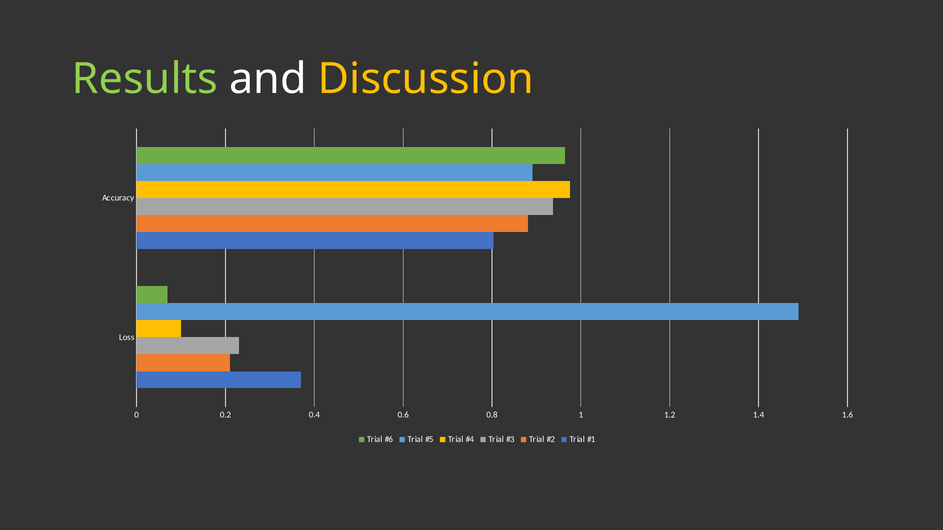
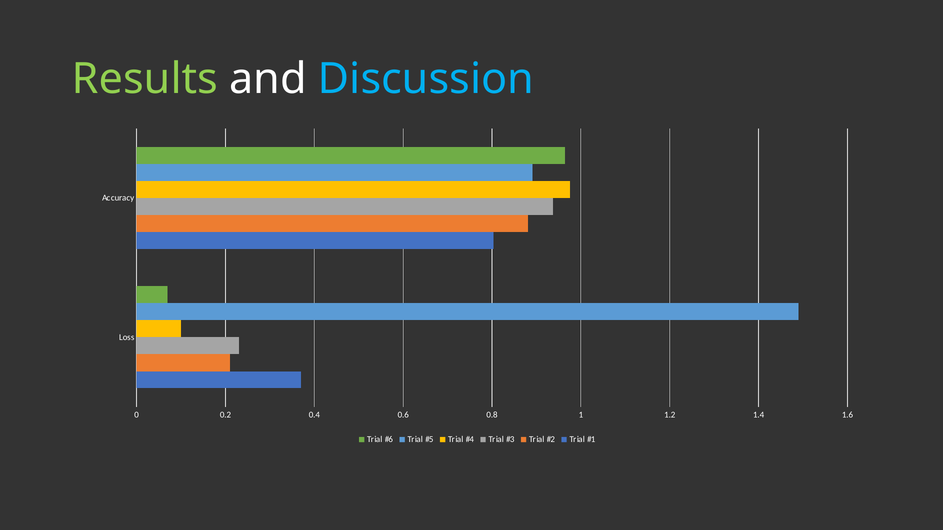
Discussion colour: yellow -> light blue
